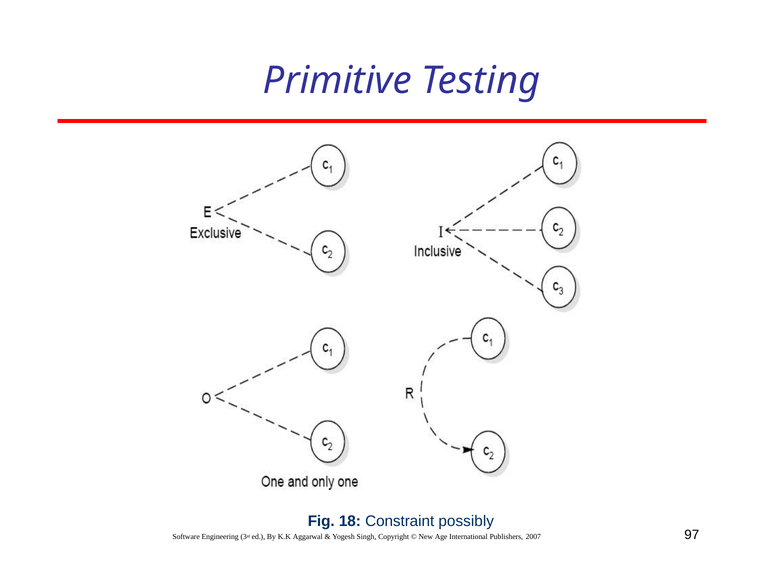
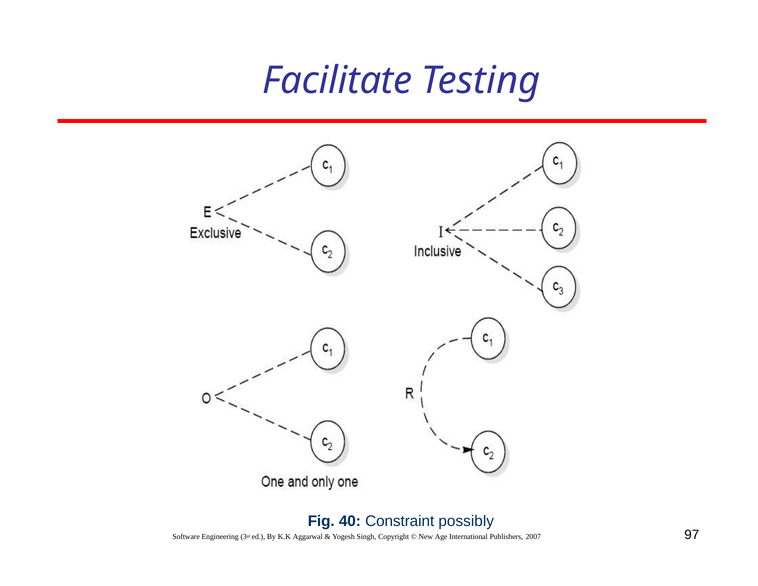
Primitive: Primitive -> Facilitate
18: 18 -> 40
